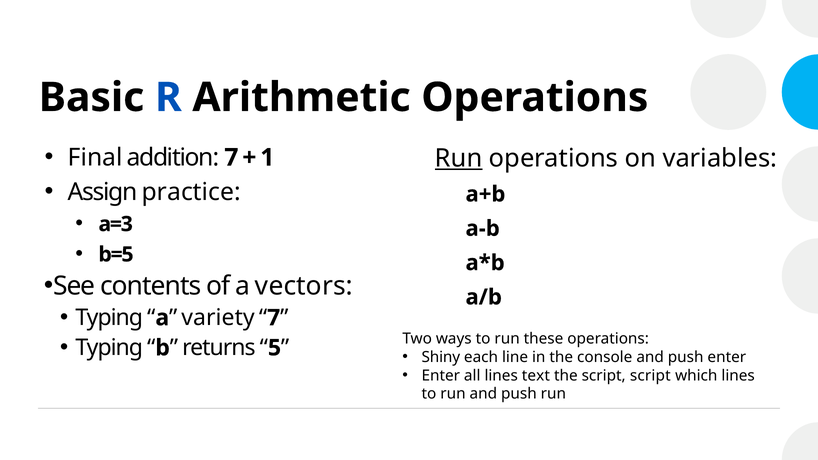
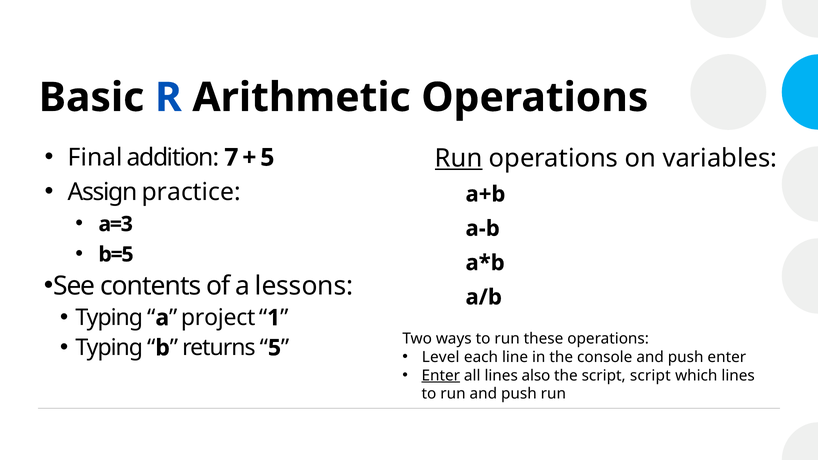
1 at (267, 158): 1 -> 5
vectors: vectors -> lessons
variety: variety -> project
7 at (274, 318): 7 -> 1
Shiny: Shiny -> Level
Enter at (441, 376) underline: none -> present
text: text -> also
